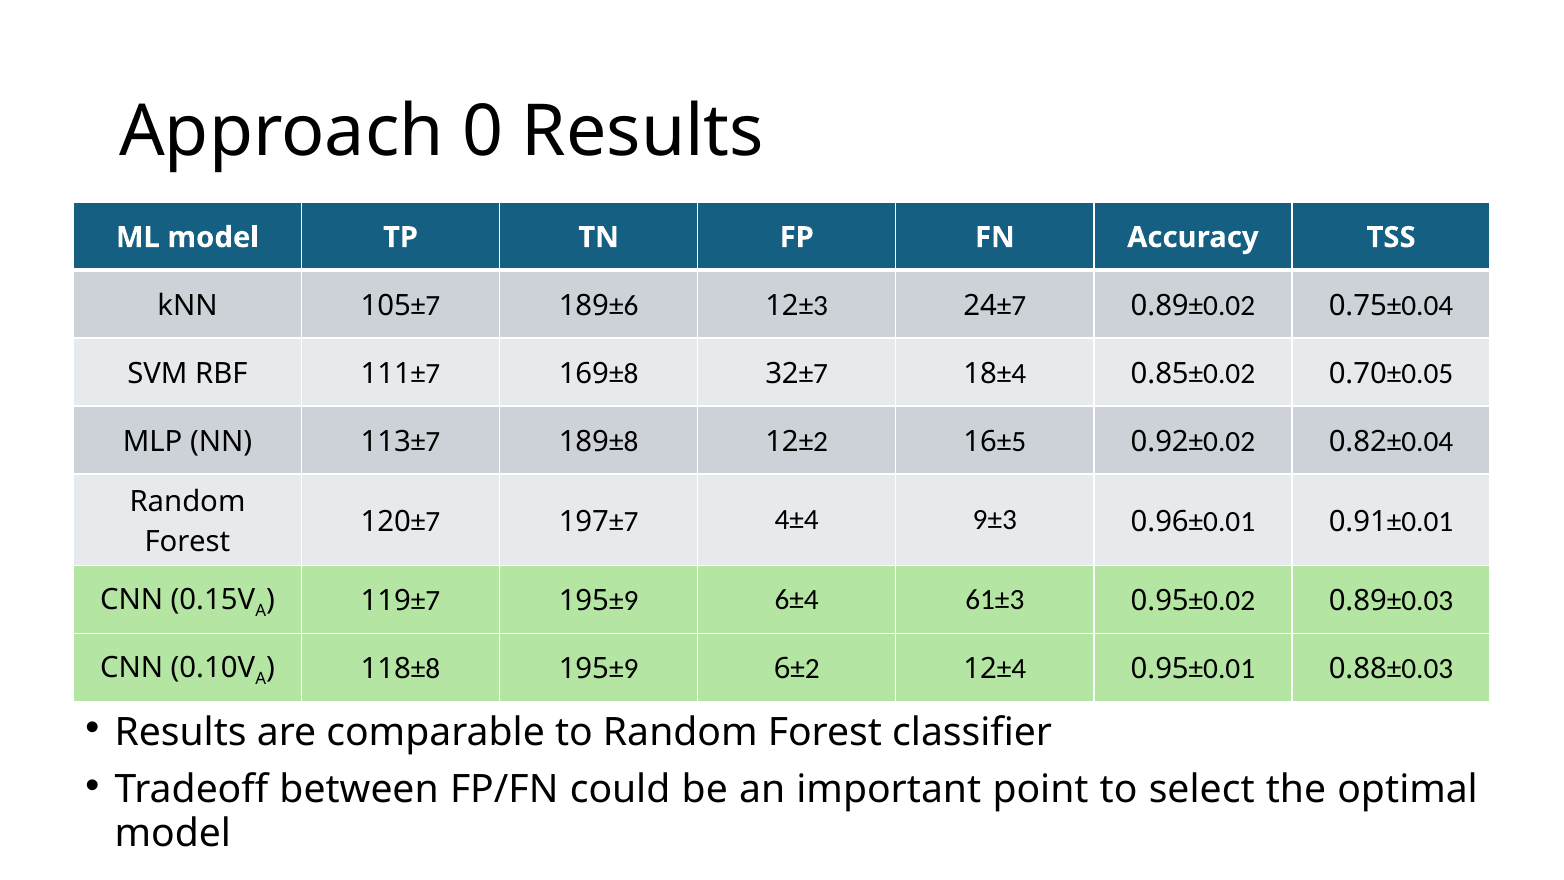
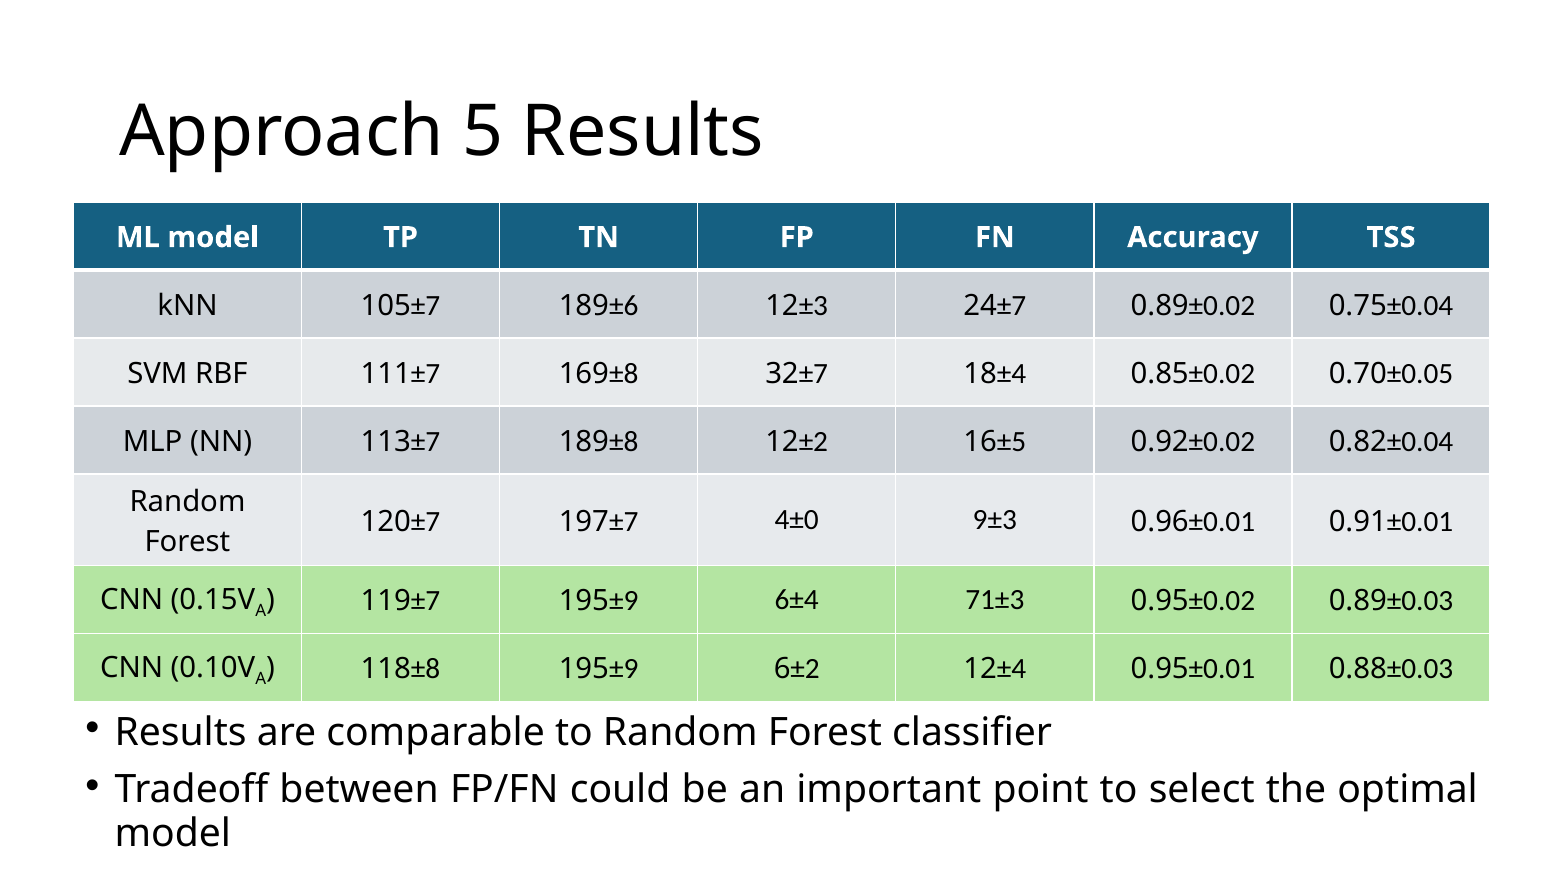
0: 0 -> 5
4±4: 4±4 -> 4±0
61±3: 61±3 -> 71±3
